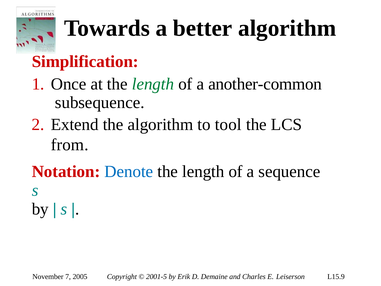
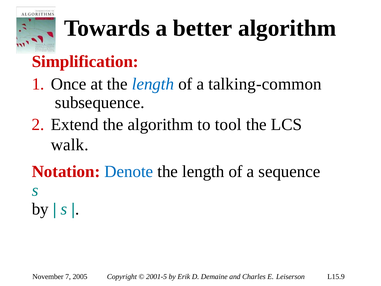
length at (153, 84) colour: green -> blue
another-common: another-common -> talking-common
from: from -> walk
